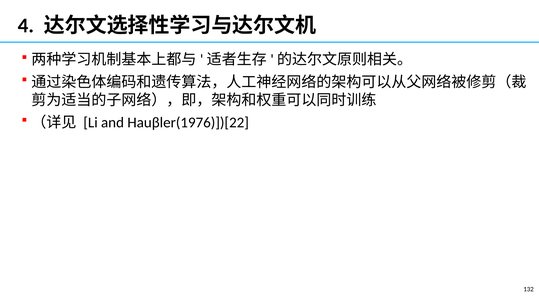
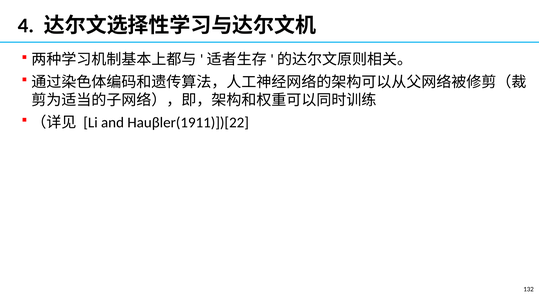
Hauβler(1976)])[22: Hauβler(1976)])[22 -> Hauβler(1911)])[22
